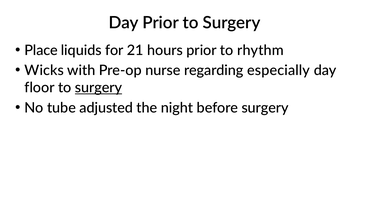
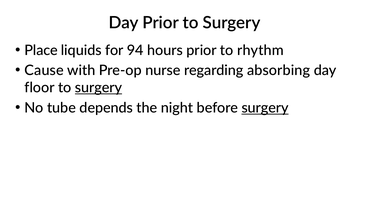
21: 21 -> 94
Wicks: Wicks -> Cause
especially: especially -> absorbing
adjusted: adjusted -> depends
surgery at (265, 108) underline: none -> present
